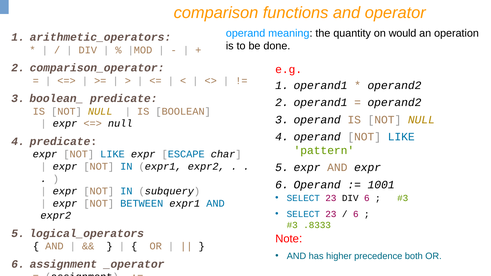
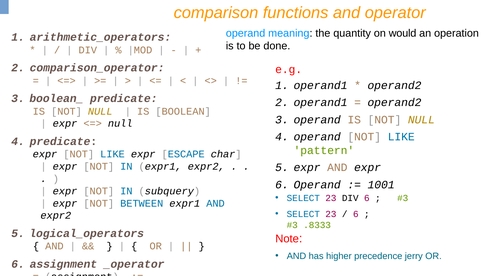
both: both -> jerry
